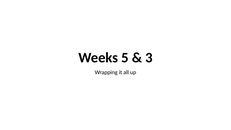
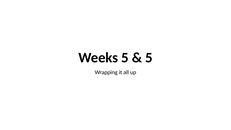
3 at (149, 58): 3 -> 5
